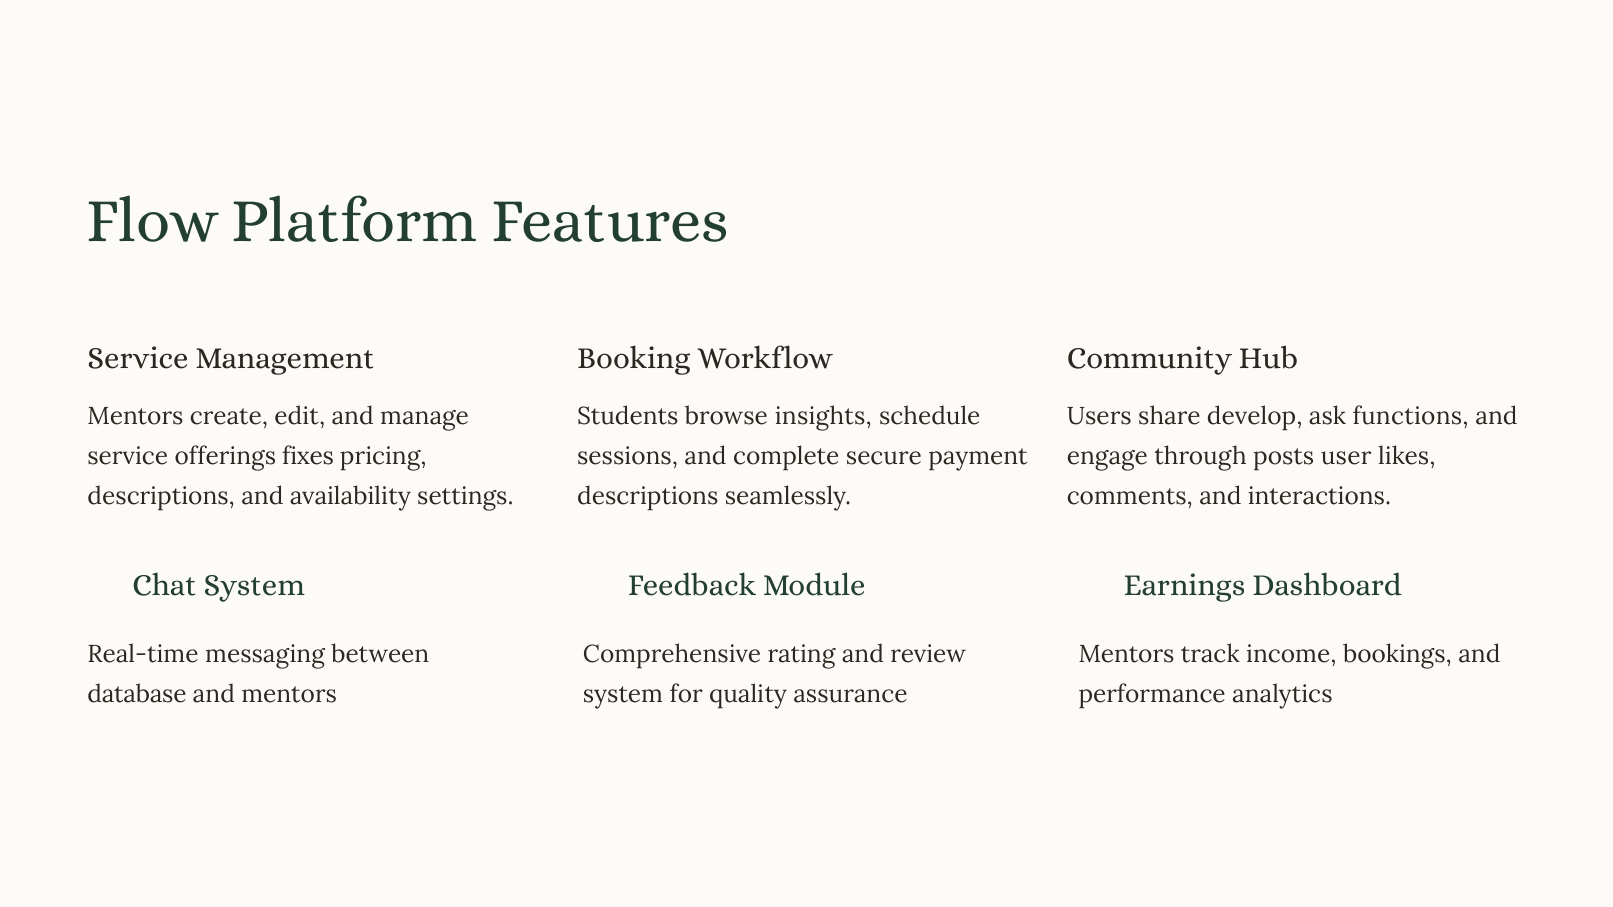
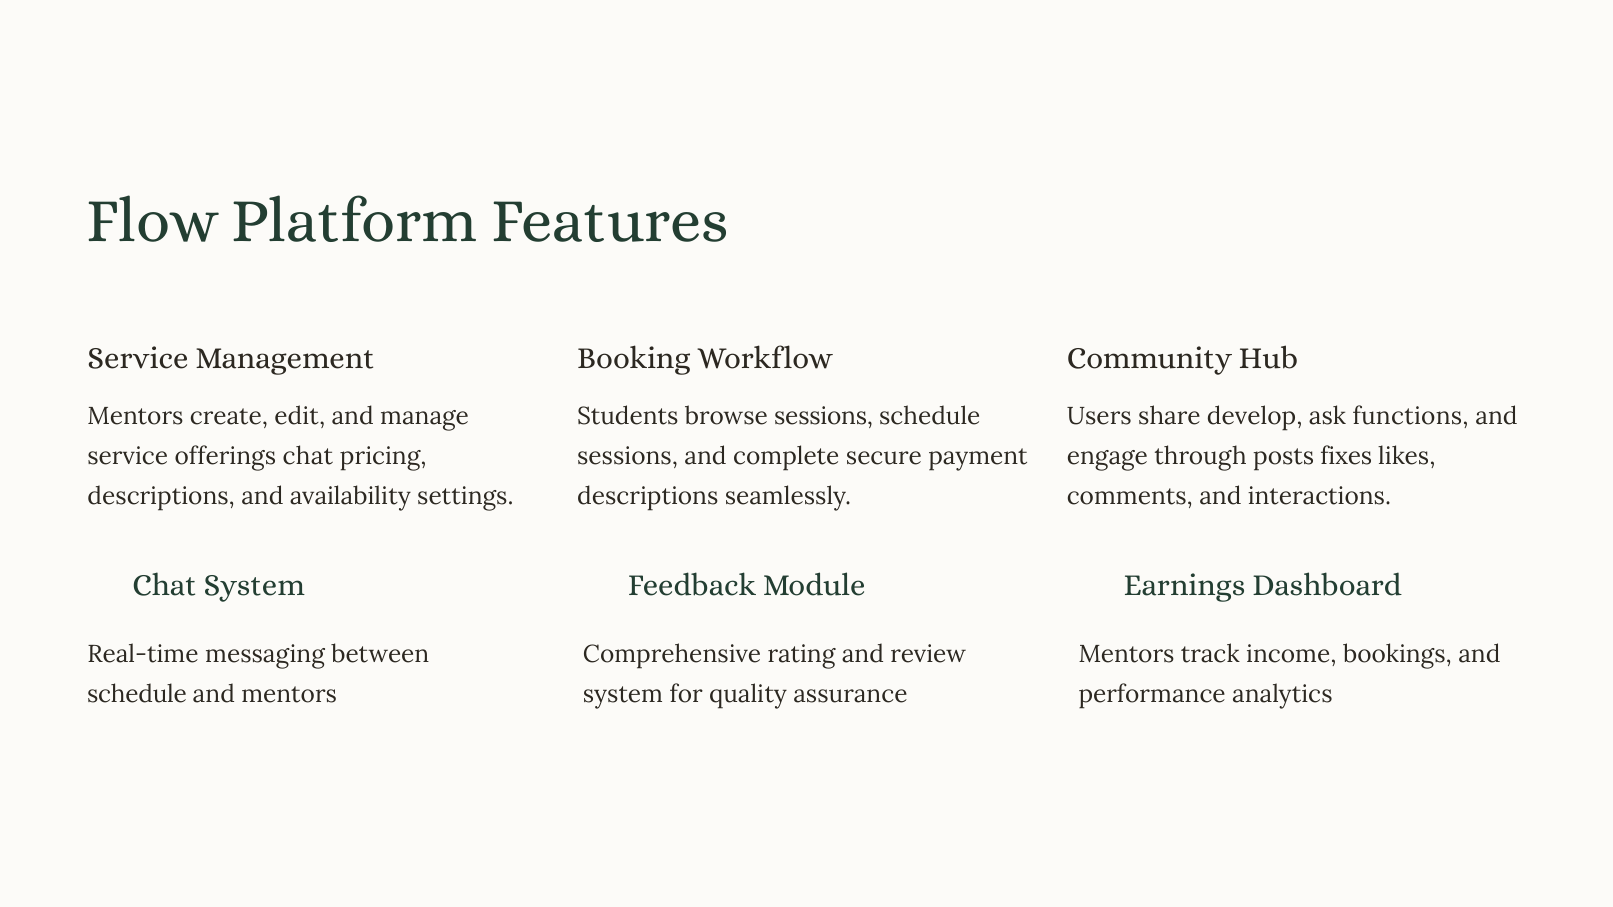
browse insights: insights -> sessions
offerings fixes: fixes -> chat
user: user -> fixes
database at (137, 695): database -> schedule
